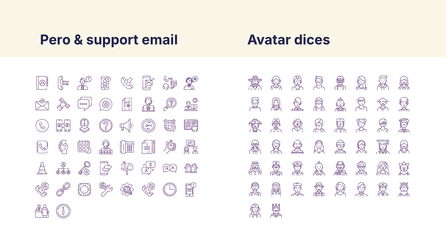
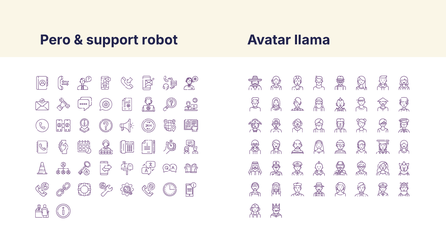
email: email -> robot
dices: dices -> llama
